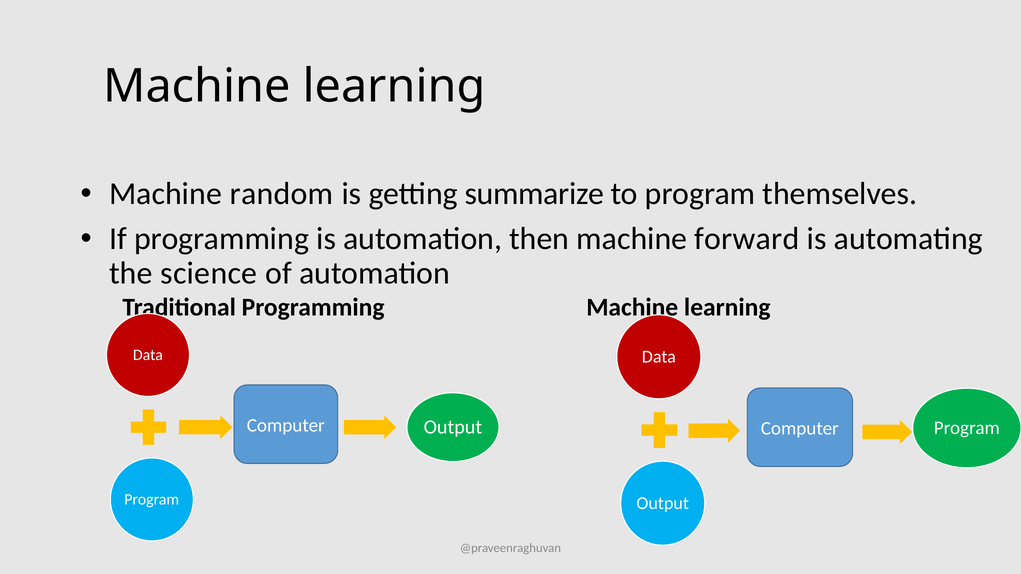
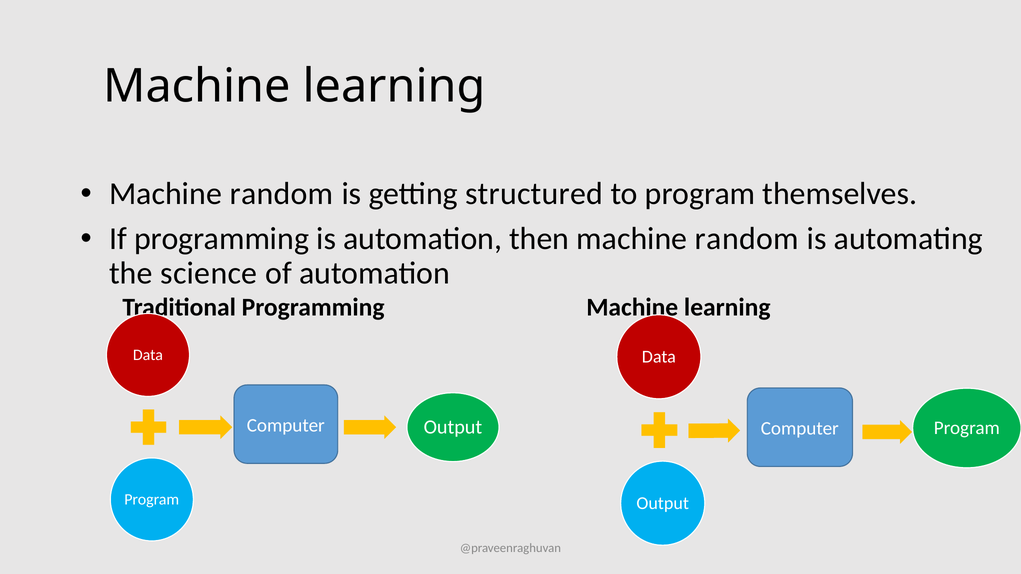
summarize: summarize -> structured
then machine forward: forward -> random
